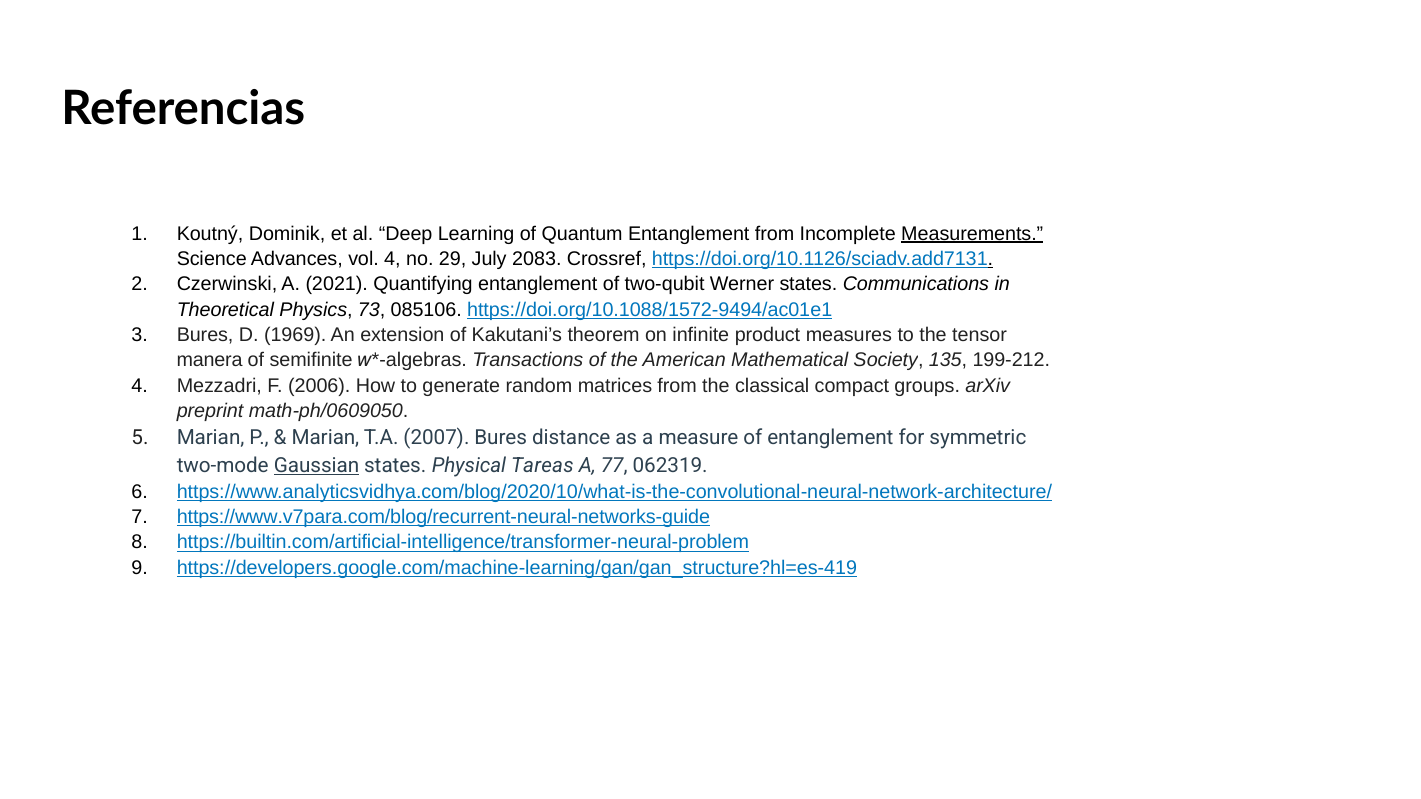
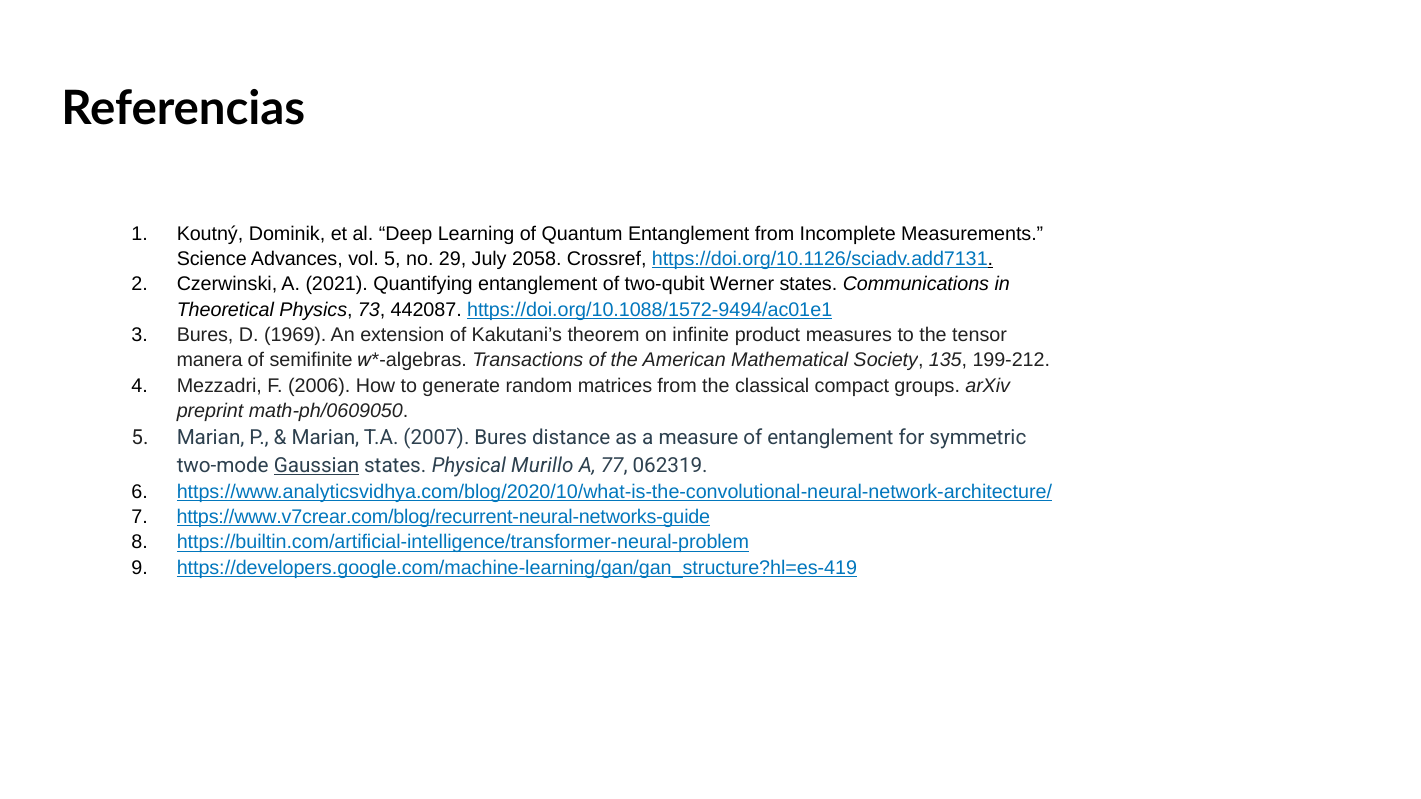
Measurements underline: present -> none
vol 4: 4 -> 5
2083: 2083 -> 2058
085106: 085106 -> 442087
Tareas: Tareas -> Murillo
https://www.v7para.com/blog/recurrent-neural-networks-guide: https://www.v7para.com/blog/recurrent-neural-networks-guide -> https://www.v7crear.com/blog/recurrent-neural-networks-guide
